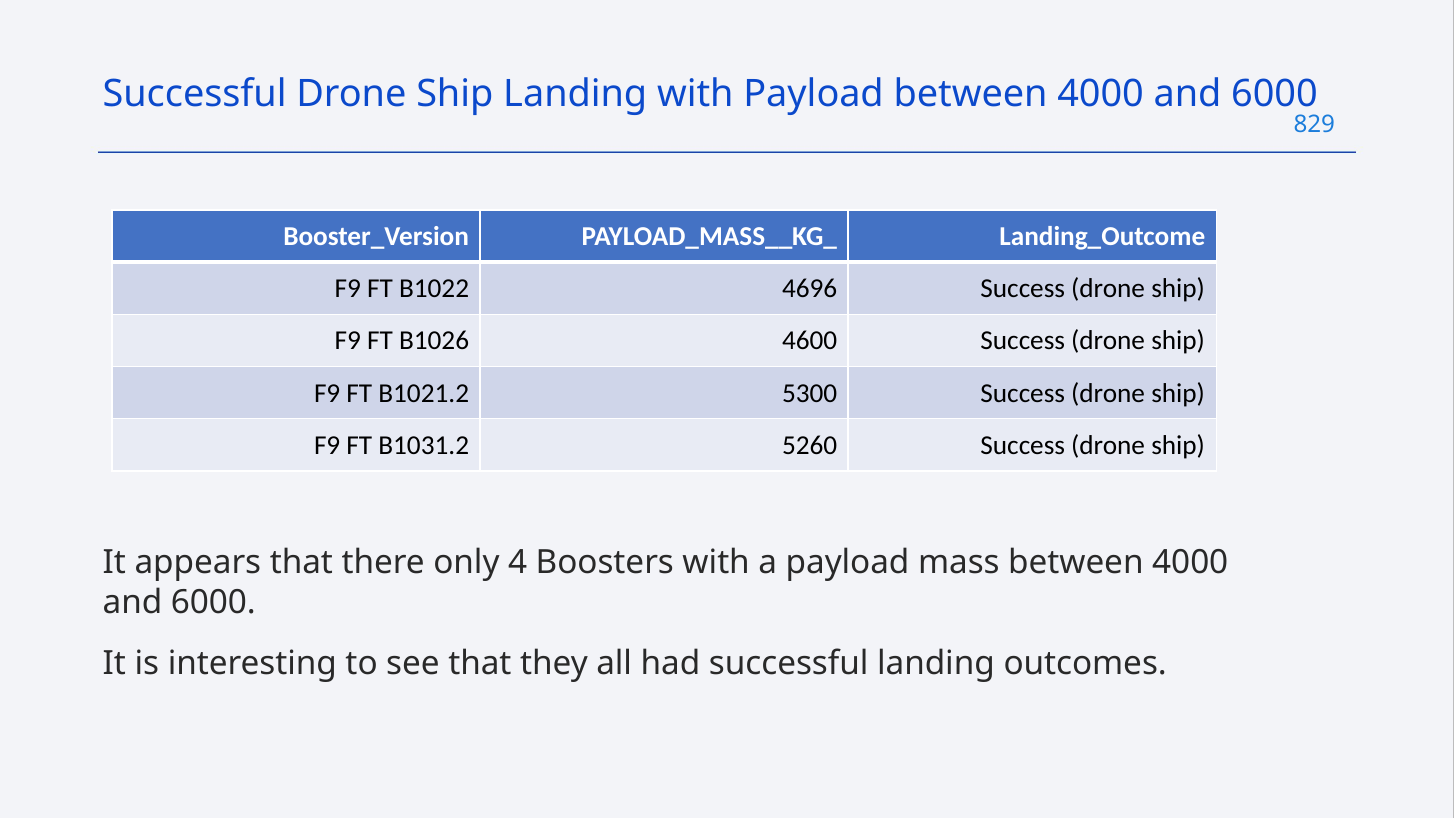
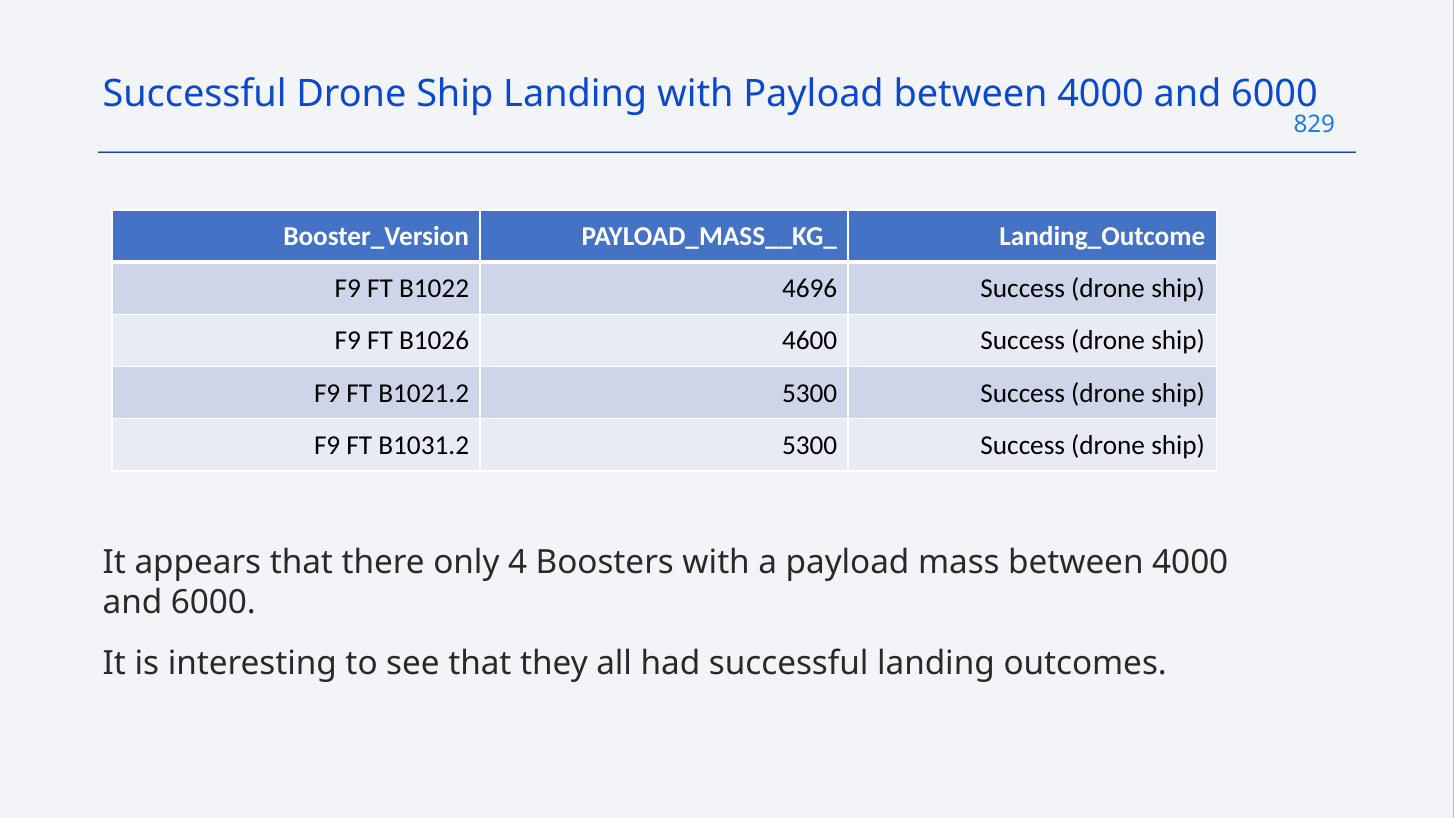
B1031.2 5260: 5260 -> 5300
